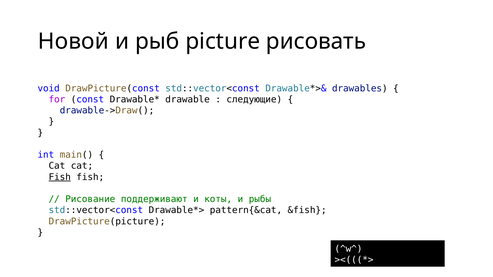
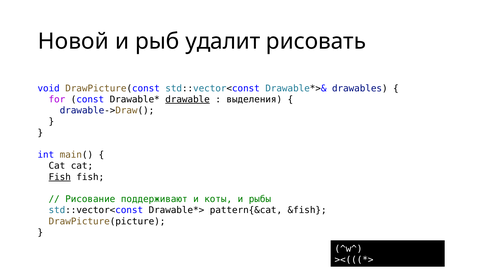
picture: picture -> удалит
drawable underline: none -> present
следующие: следующие -> выделения
